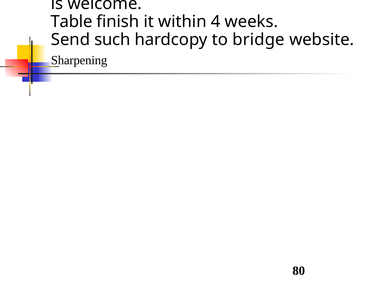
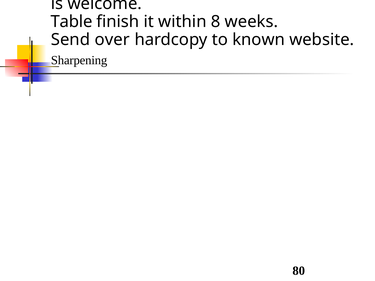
4: 4 -> 8
such: such -> over
bridge: bridge -> known
